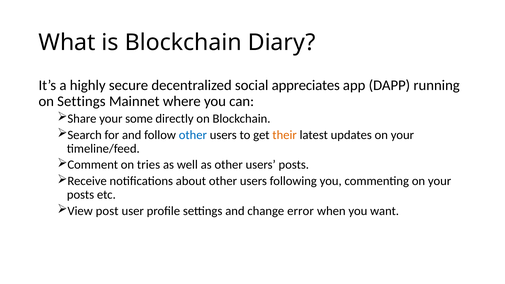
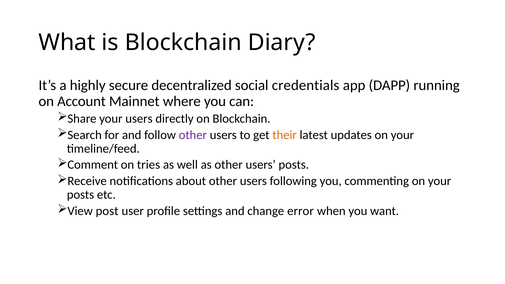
appreciates: appreciates -> credentials
on Settings: Settings -> Account
your some: some -> users
other at (193, 135) colour: blue -> purple
